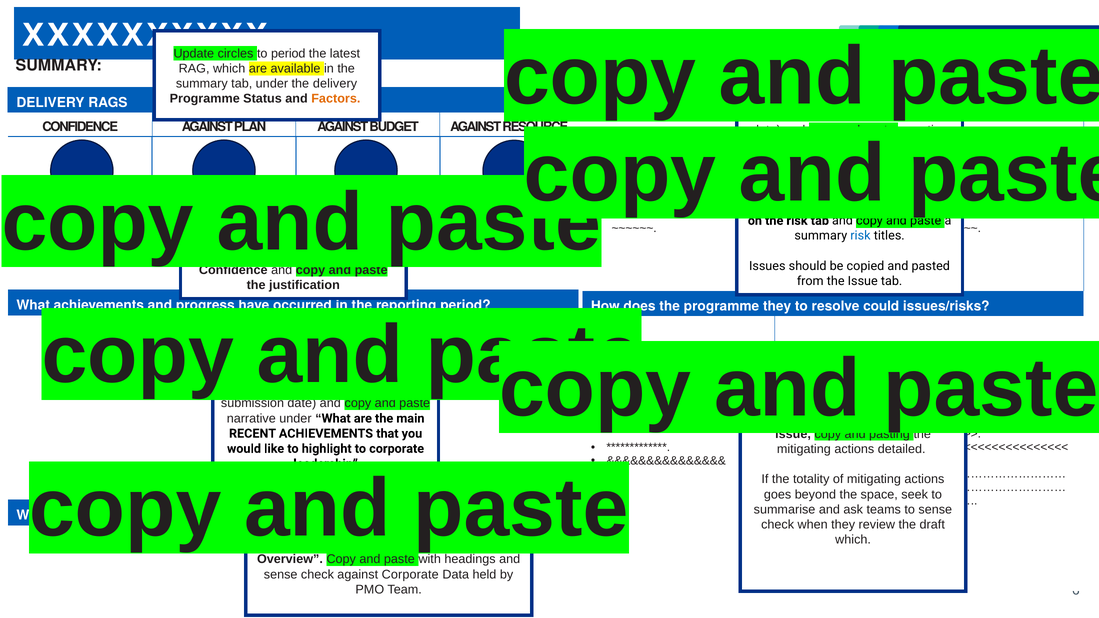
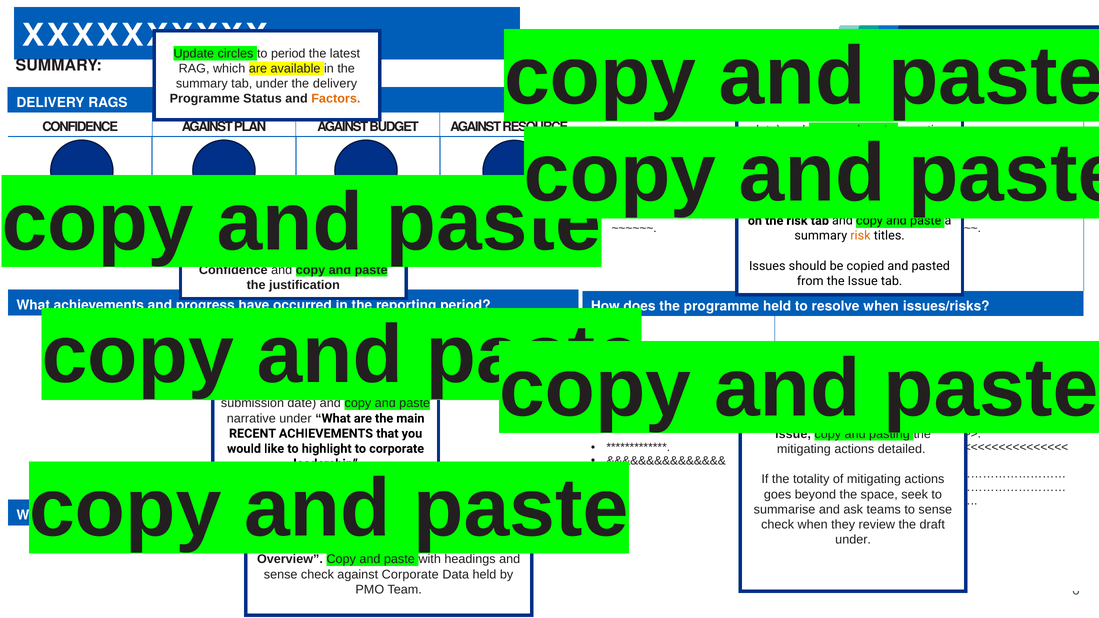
risk at (860, 236) colour: blue -> orange
programme they: they -> held
resolve could: could -> when
which at (853, 540): which -> under
